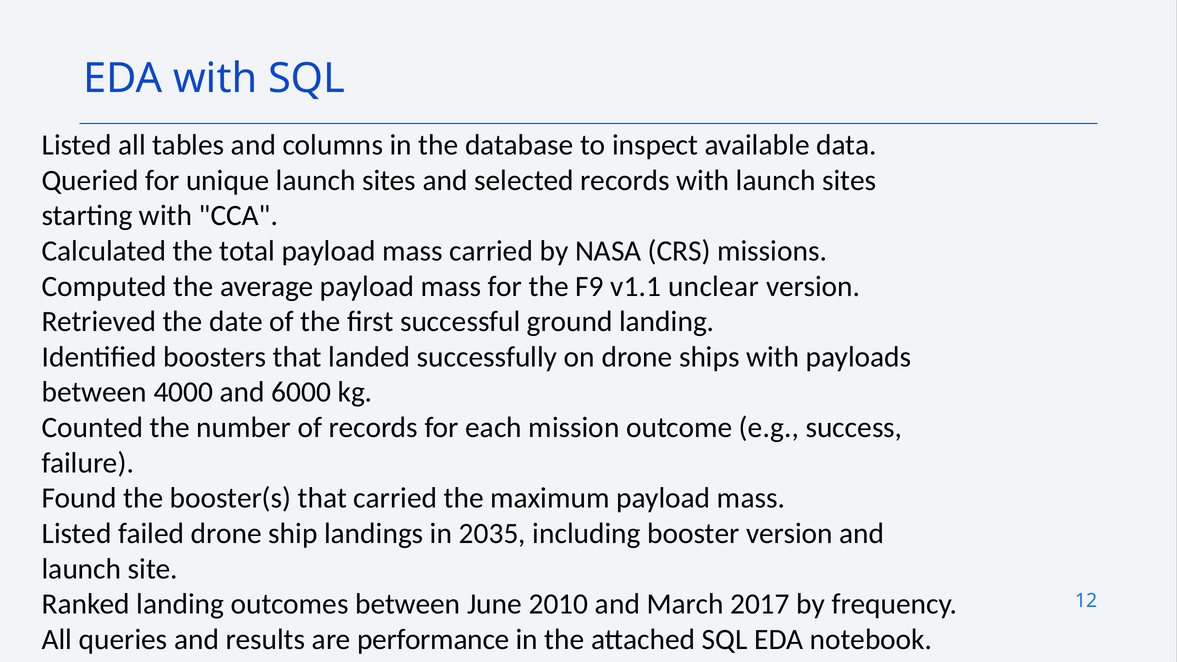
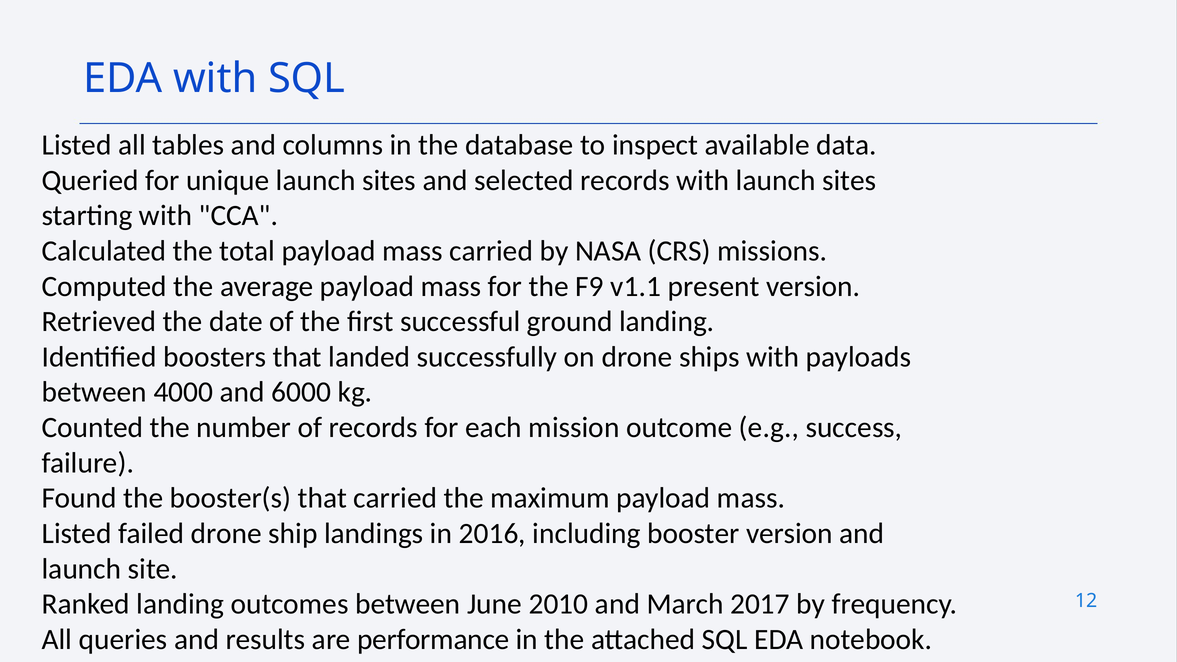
unclear: unclear -> present
2035: 2035 -> 2016
